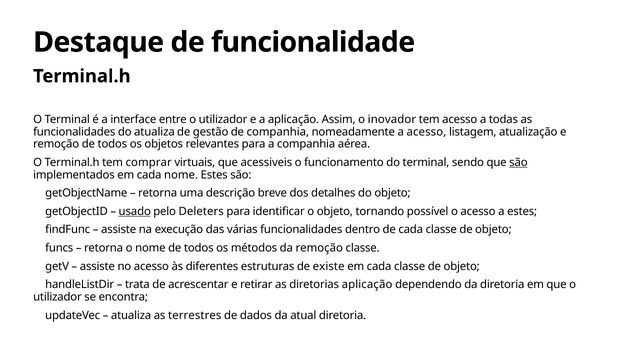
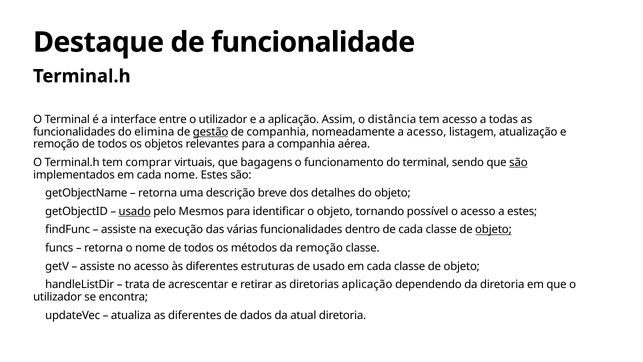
inovador: inovador -> distância
do atualiza: atualiza -> elimina
gestão underline: none -> present
acessiveis: acessiveis -> bagagens
Deleters: Deleters -> Mesmos
objeto at (493, 230) underline: none -> present
de existe: existe -> usado
as terrestres: terrestres -> diferentes
